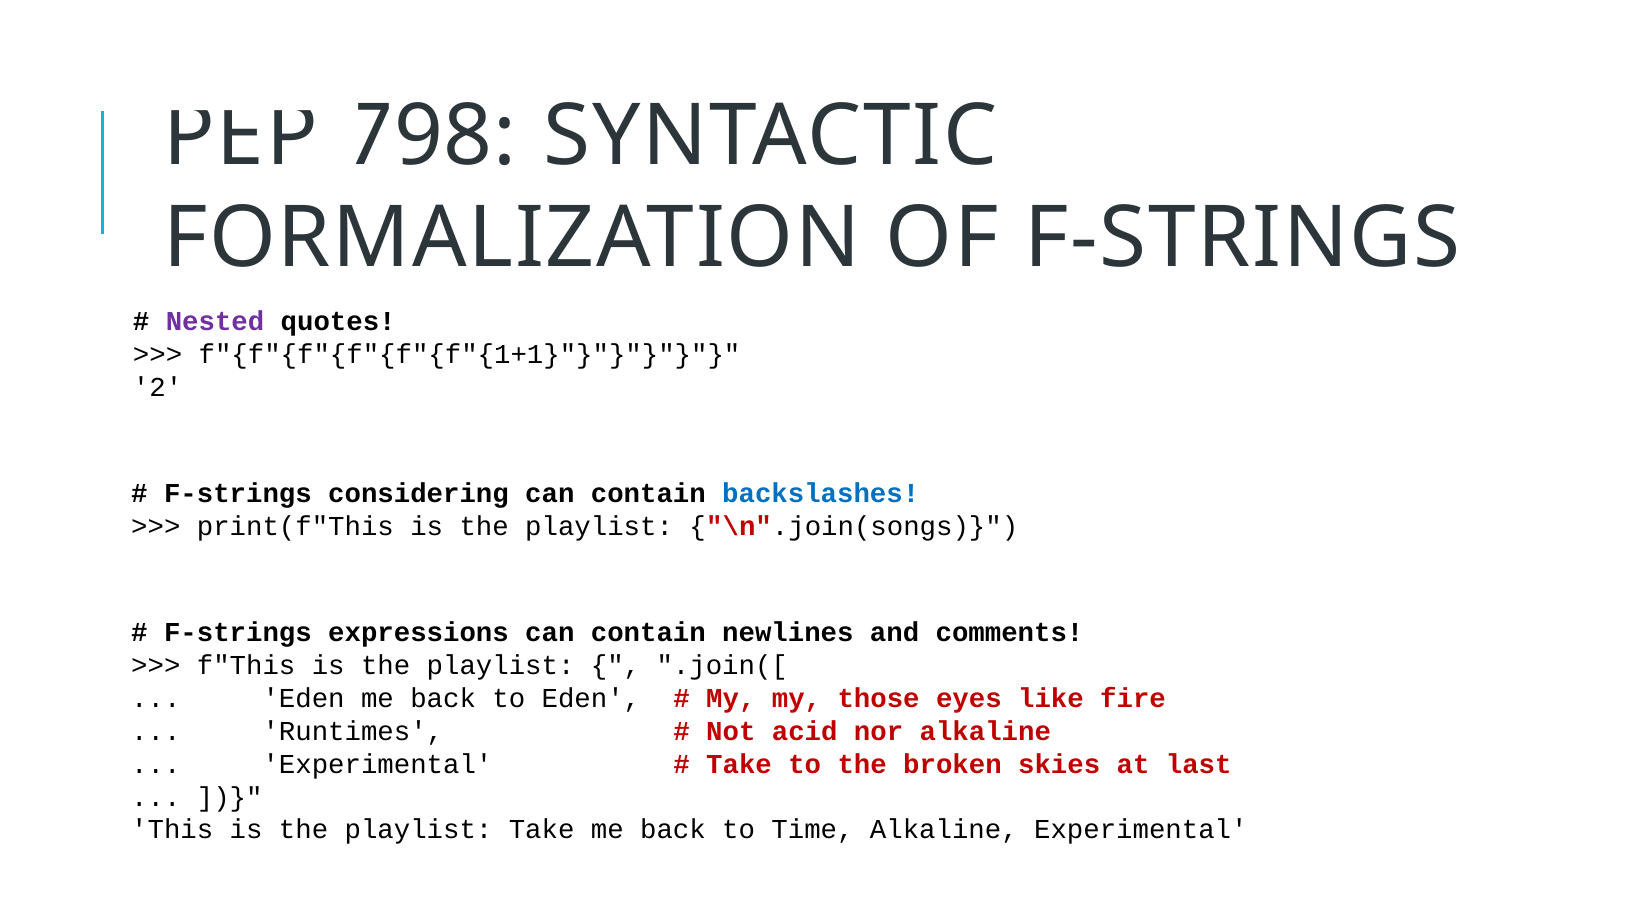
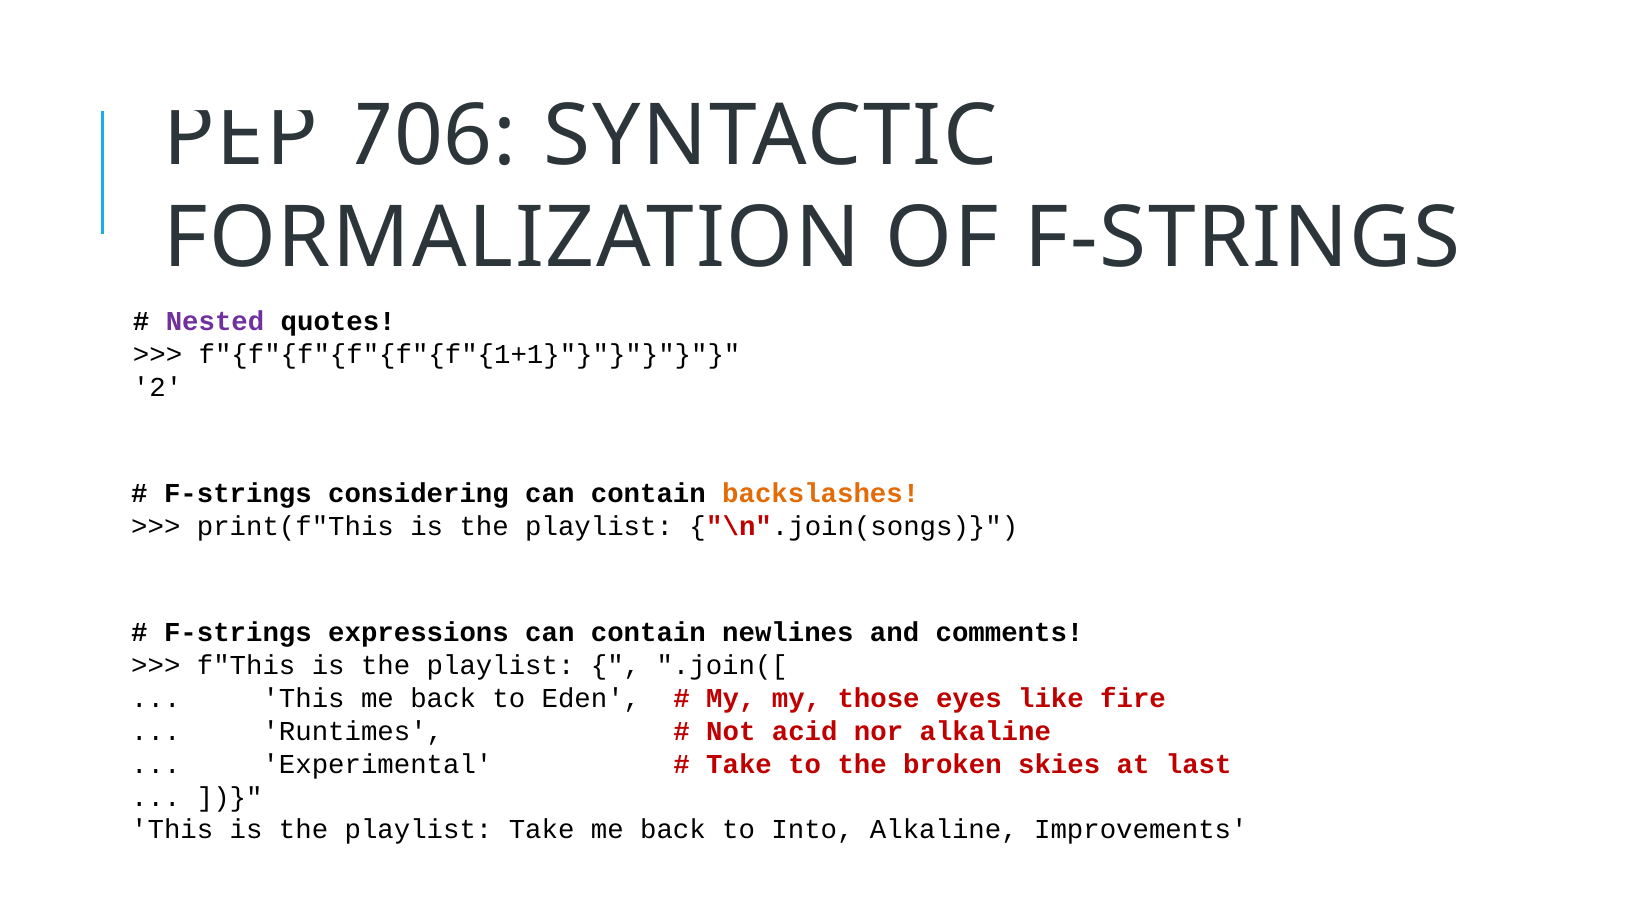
798: 798 -> 706
backslashes colour: blue -> orange
Eden at (304, 699): Eden -> This
Time: Time -> Into
Alkaline Experimental: Experimental -> Improvements
